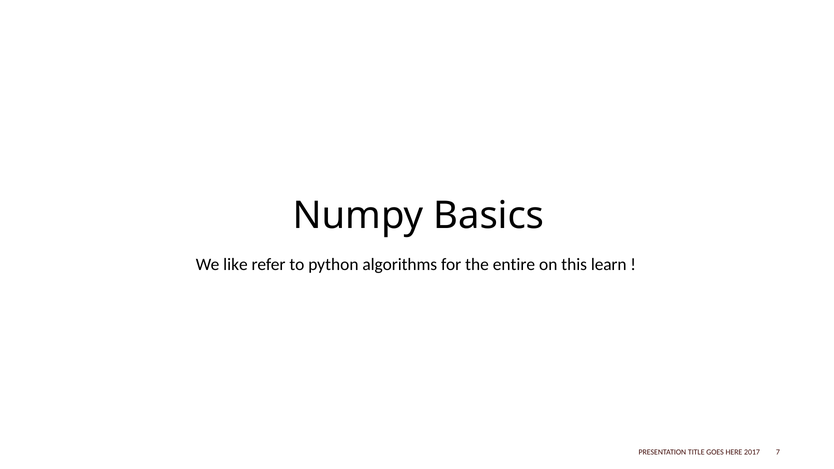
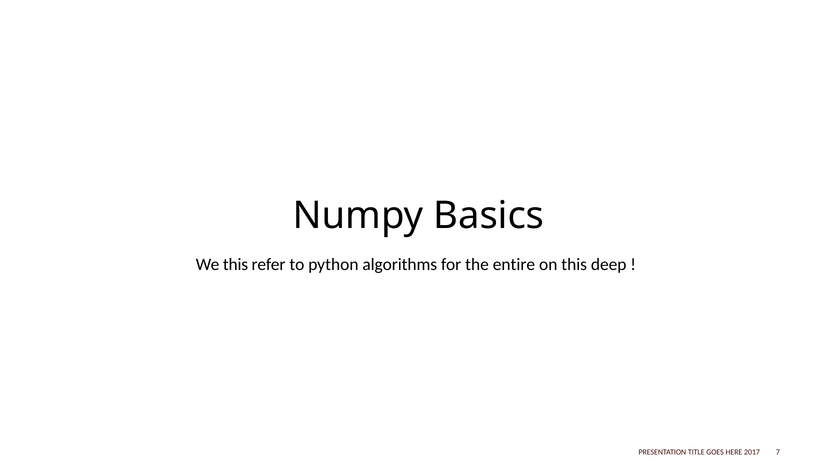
We like: like -> this
learn: learn -> deep
